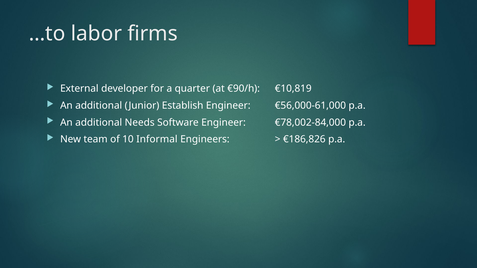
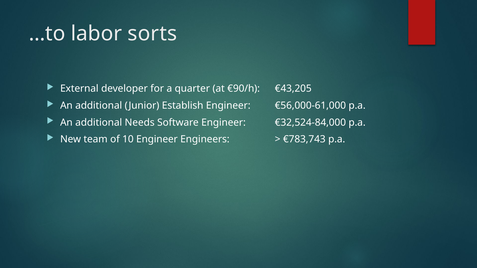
firms: firms -> sorts
€10,819: €10,819 -> €43,205
€78,002-84,000: €78,002-84,000 -> €32,524-84,000
10 Informal: Informal -> Engineer
€186,826: €186,826 -> €783,743
